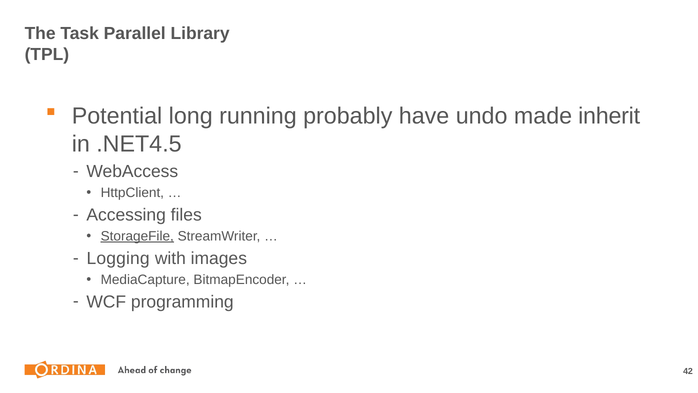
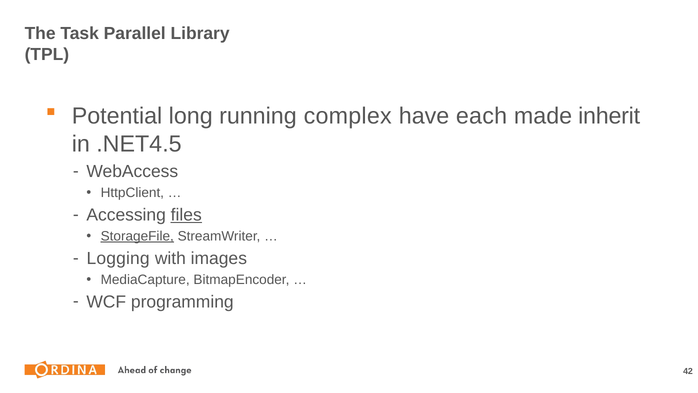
probably: probably -> complex
undo: undo -> each
files underline: none -> present
